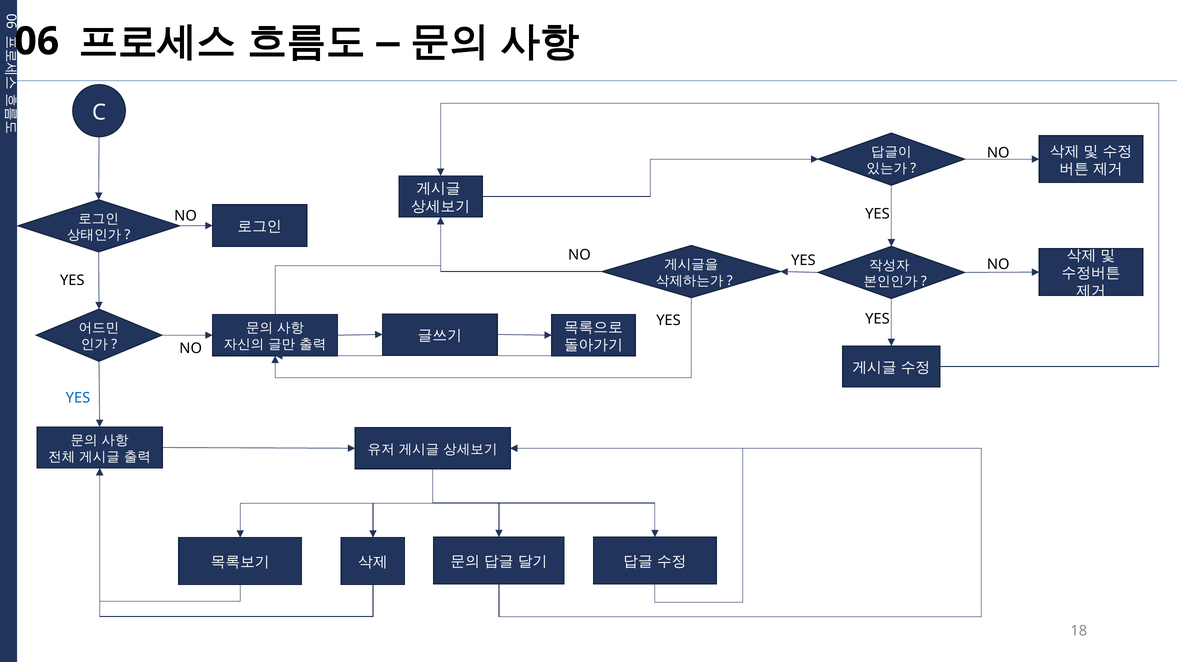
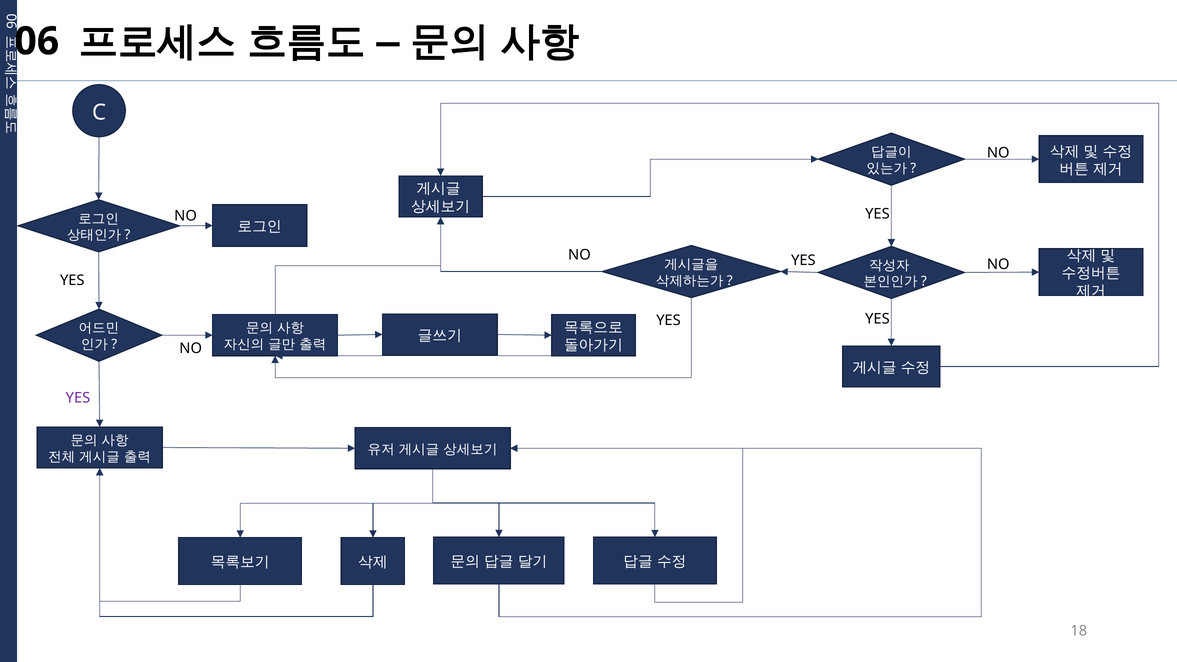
YES at (78, 398) colour: blue -> purple
